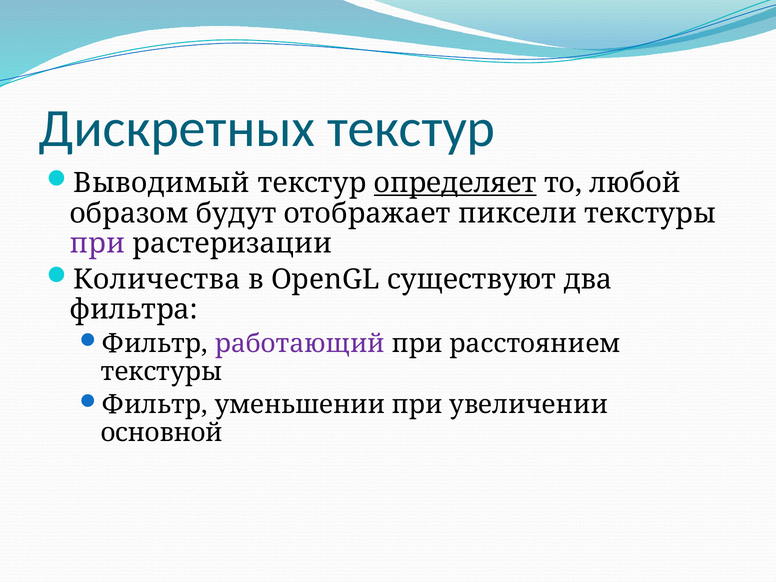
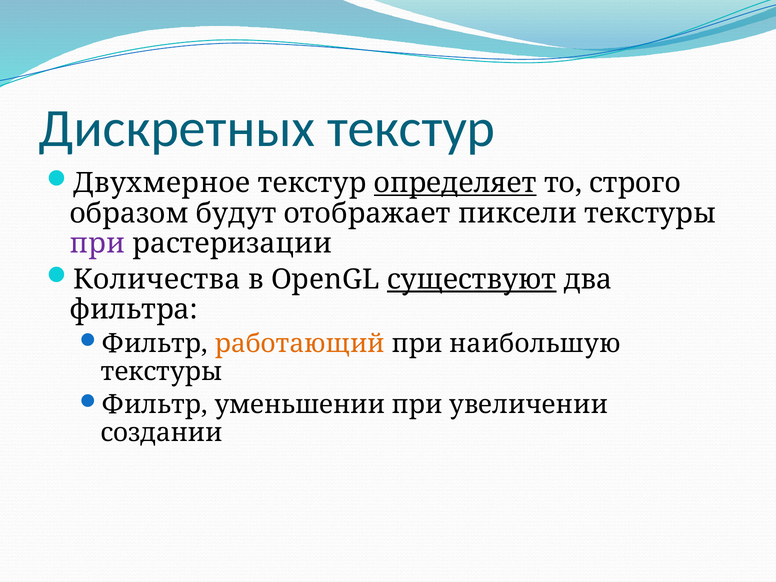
Выводимый: Выводимый -> Двухмерное
любой: любой -> строго
существуют underline: none -> present
работающий colour: purple -> orange
расстоянием: расстоянием -> наибольшую
основной: основной -> создании
